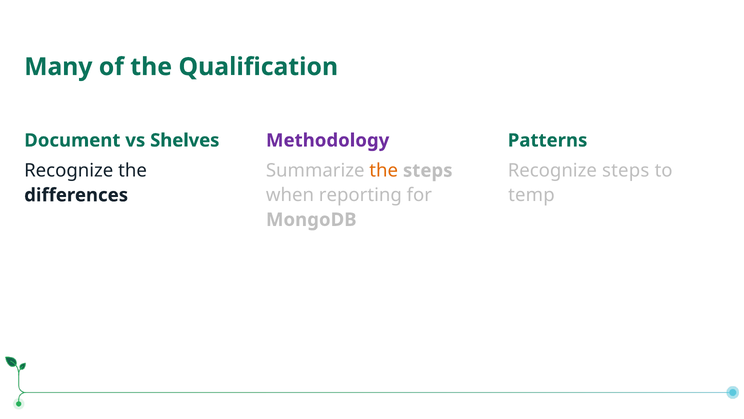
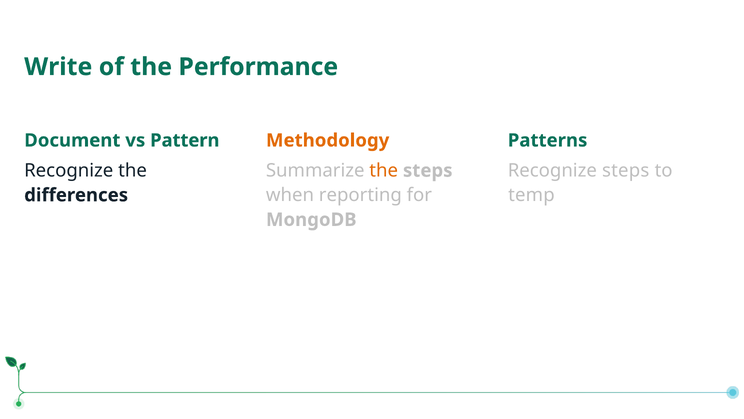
Many: Many -> Write
Qualification: Qualification -> Performance
Shelves: Shelves -> Pattern
Methodology colour: purple -> orange
